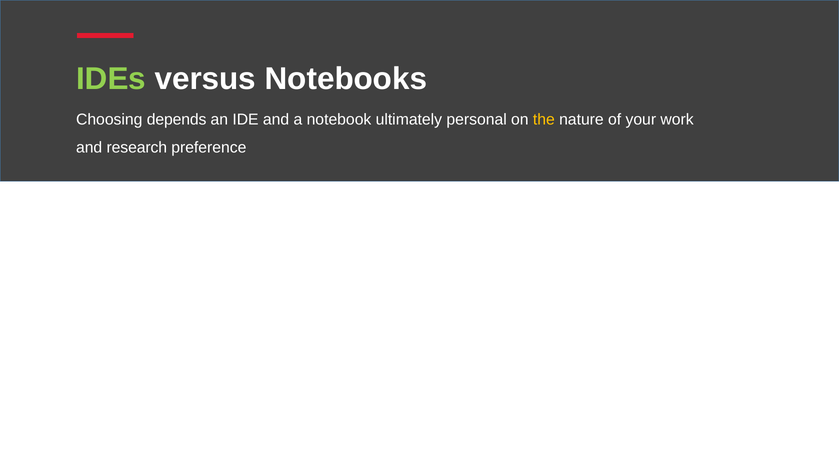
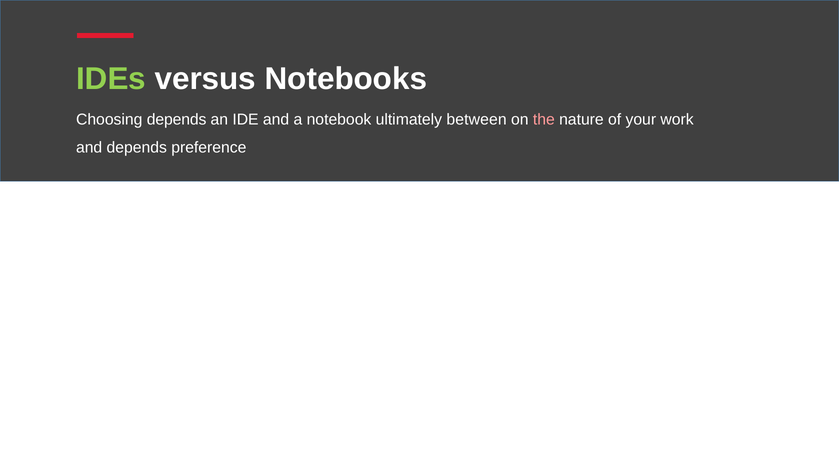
personal: personal -> between
the colour: yellow -> pink
and research: research -> depends
